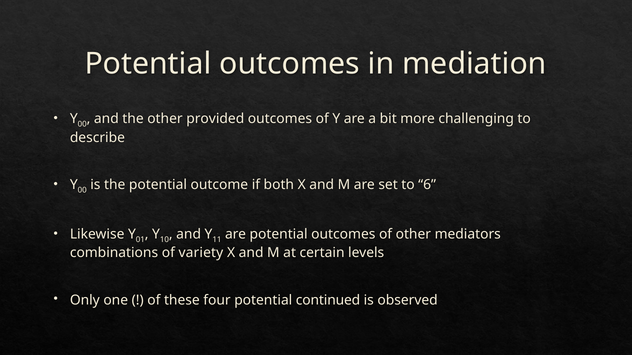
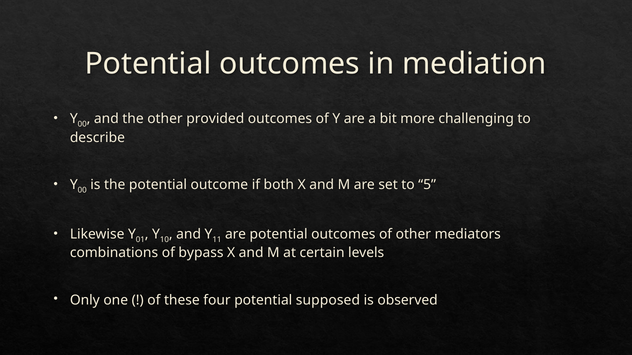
6: 6 -> 5
variety: variety -> bypass
continued: continued -> supposed
